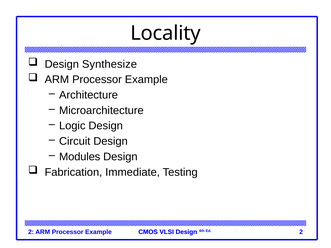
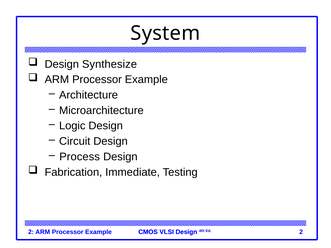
Locality: Locality -> System
Modules: Modules -> Process
